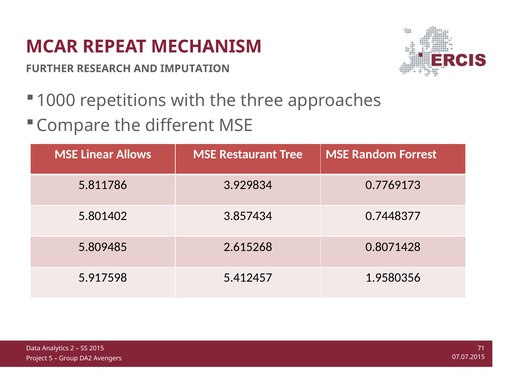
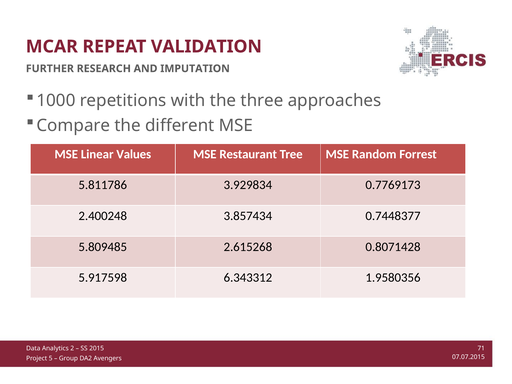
MECHANISM: MECHANISM -> VALIDATION
Allows: Allows -> Values
5.801402: 5.801402 -> 2.400248
5.412457: 5.412457 -> 6.343312
